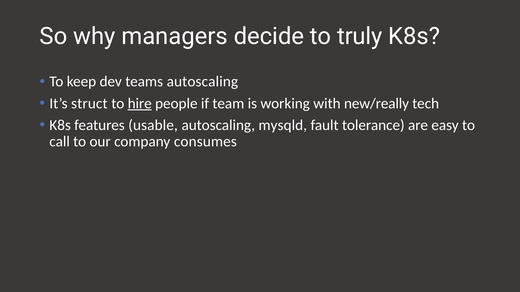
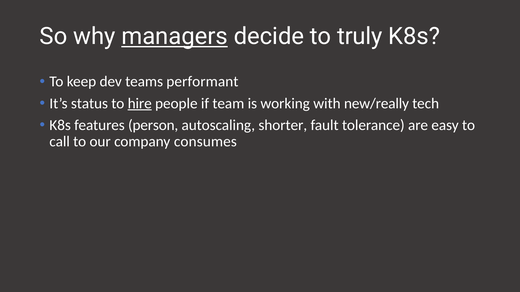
managers underline: none -> present
teams autoscaling: autoscaling -> performant
struct: struct -> status
usable: usable -> person
mysqld: mysqld -> shorter
